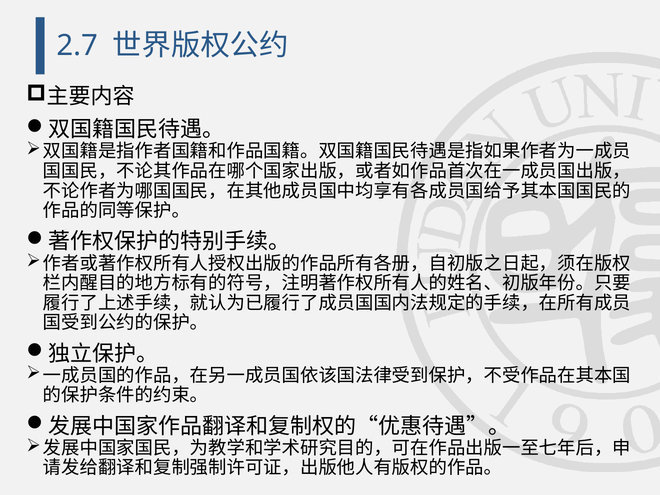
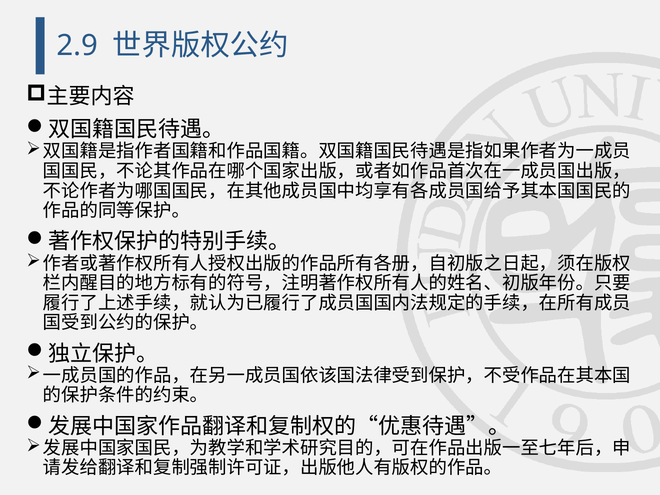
2.7: 2.7 -> 2.9
